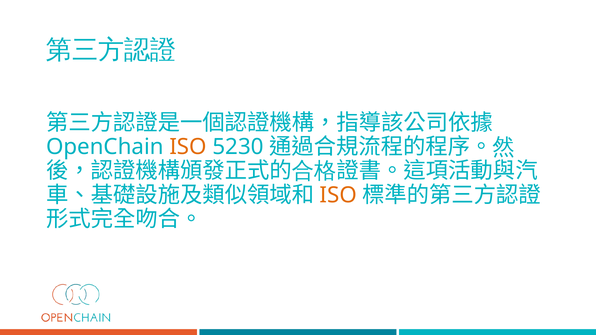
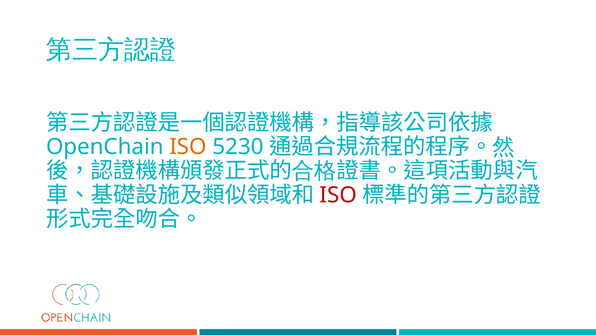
ISO at (338, 195) colour: orange -> red
